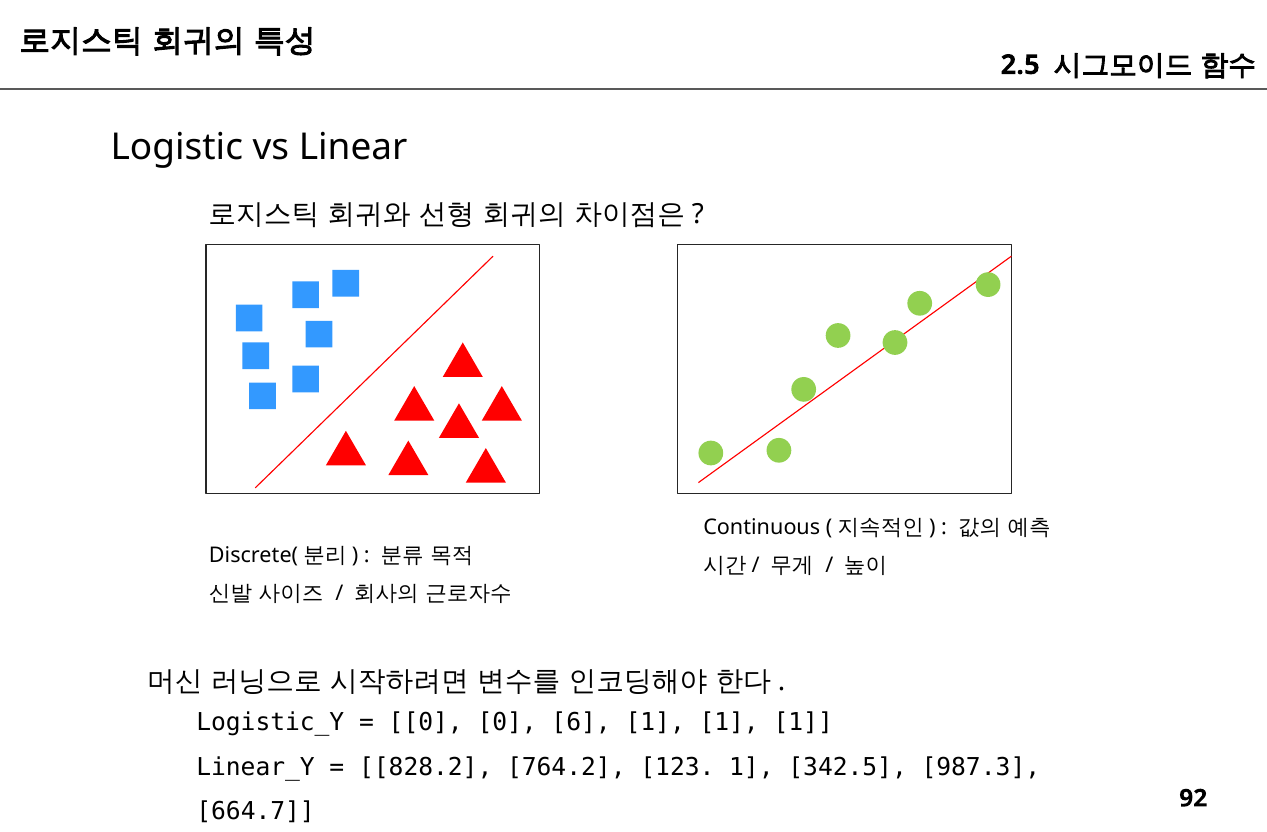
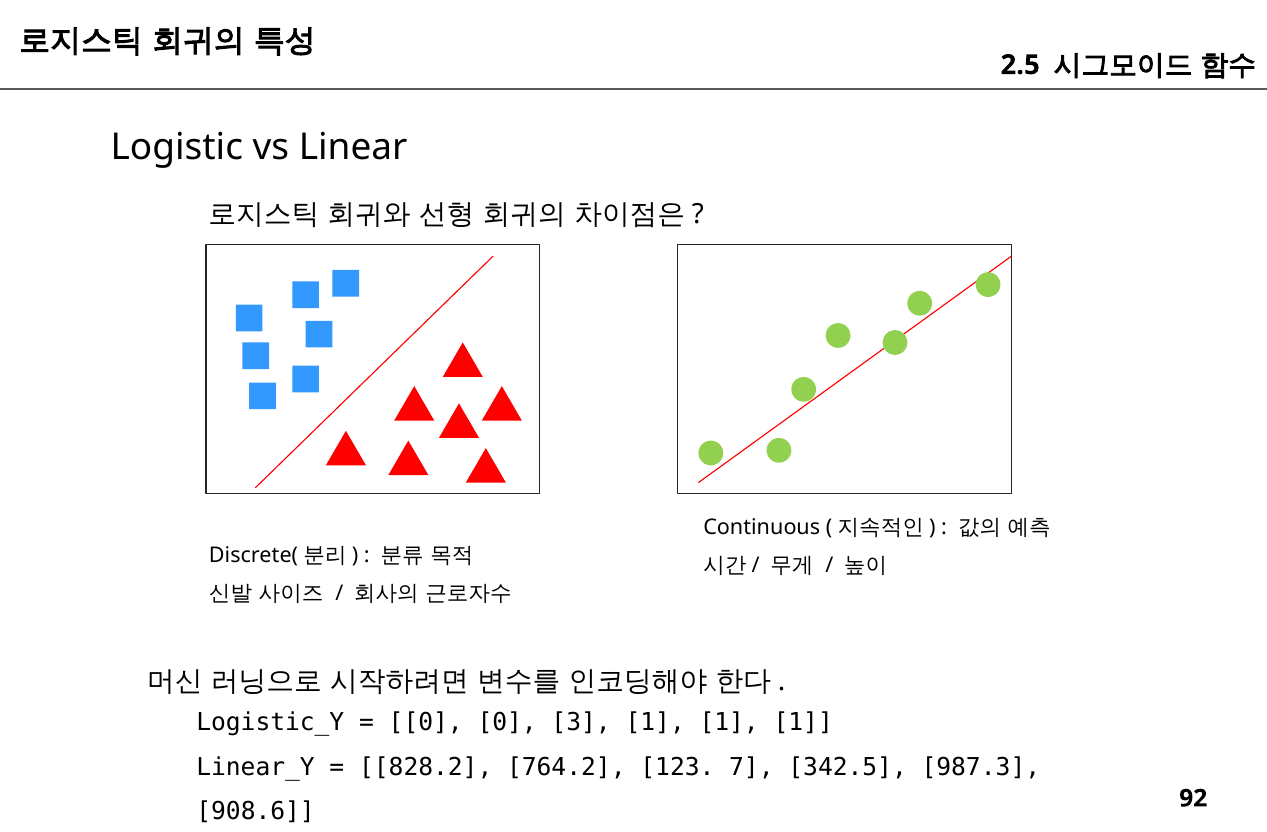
6: 6 -> 3
123 1: 1 -> 7
664.7: 664.7 -> 908.6
